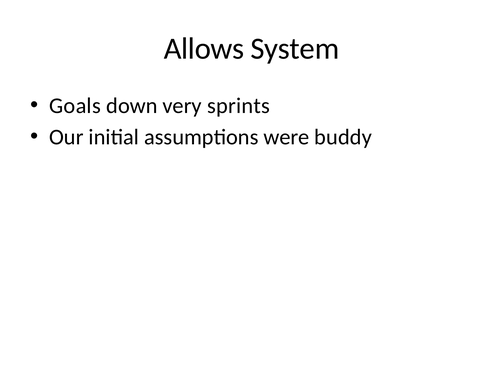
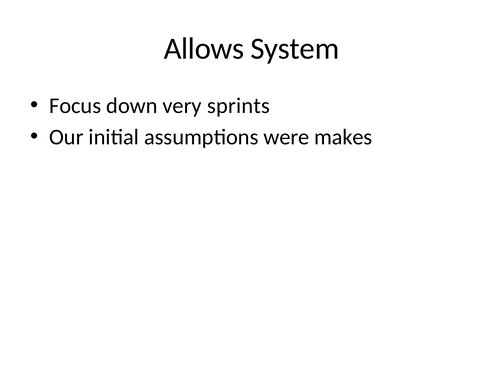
Goals: Goals -> Focus
buddy: buddy -> makes
